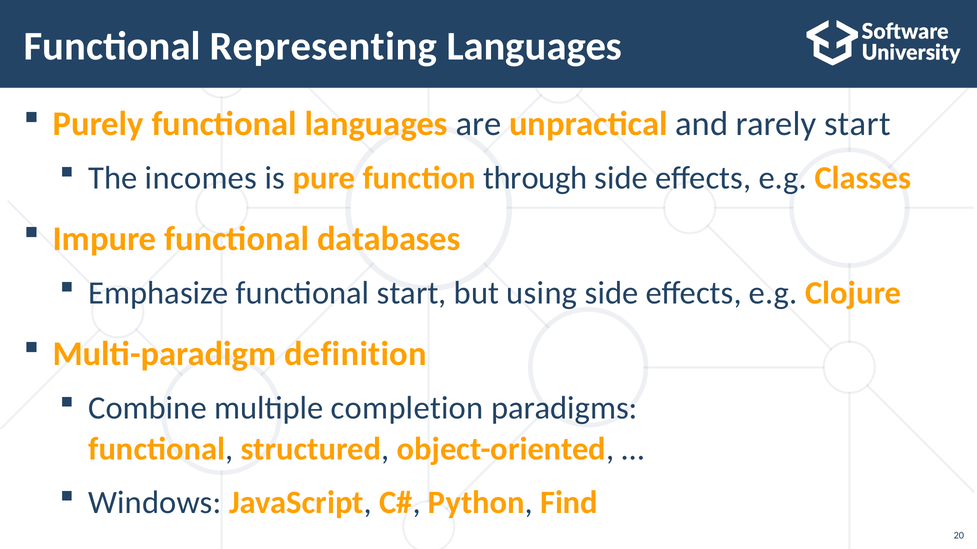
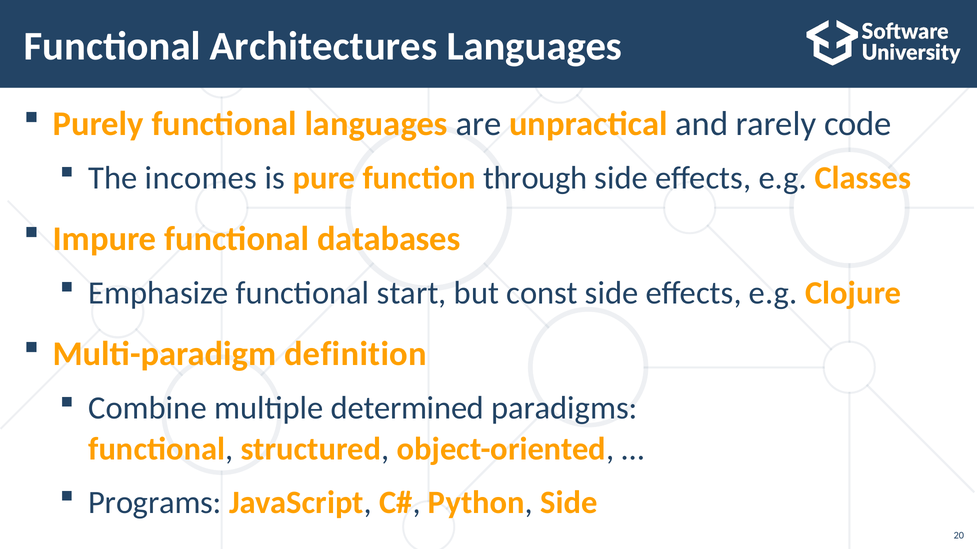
Representing: Representing -> Architectures
rarely start: start -> code
using: using -> const
completion: completion -> determined
Windows: Windows -> Programs
Python Find: Find -> Side
